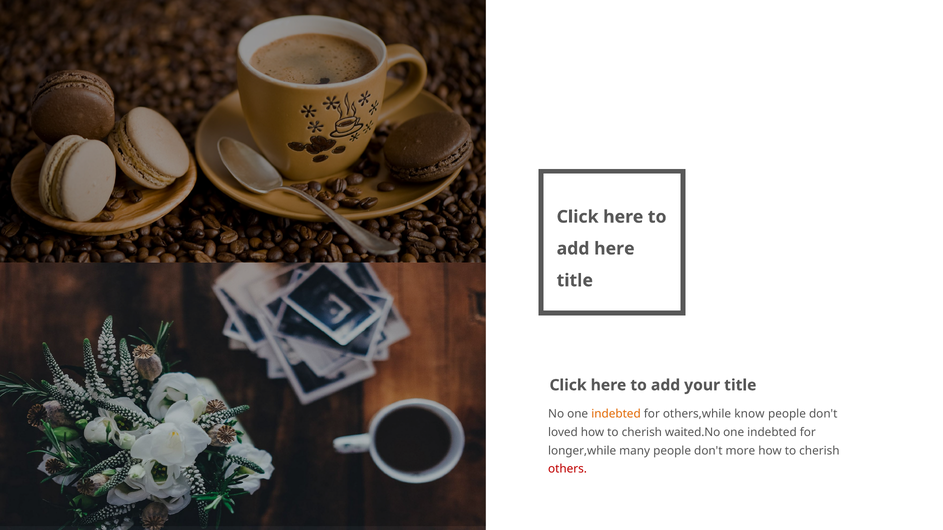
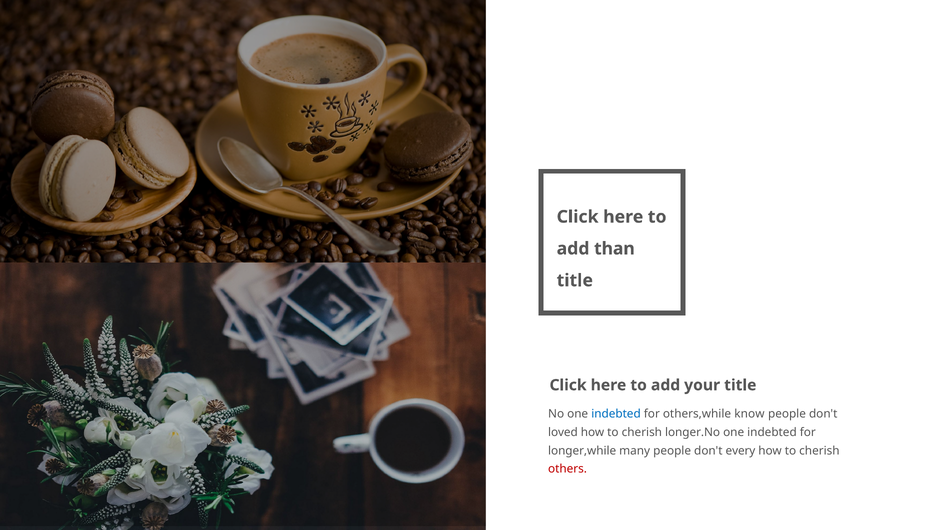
add here: here -> than
indebted at (616, 414) colour: orange -> blue
waited.No: waited.No -> longer.No
more: more -> every
